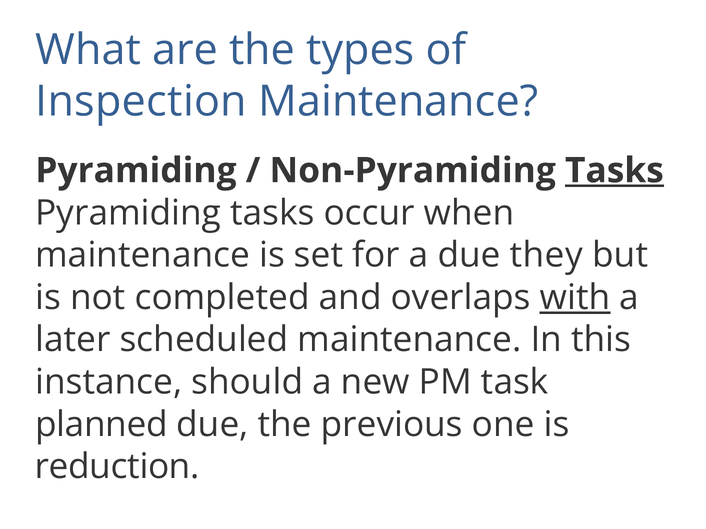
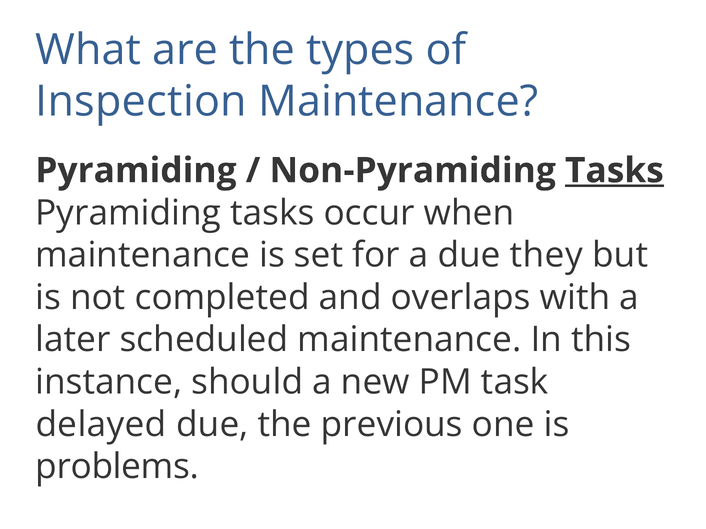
with underline: present -> none
planned: planned -> delayed
reduction: reduction -> problems
